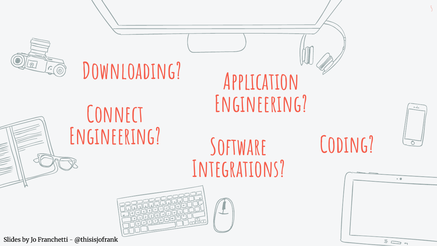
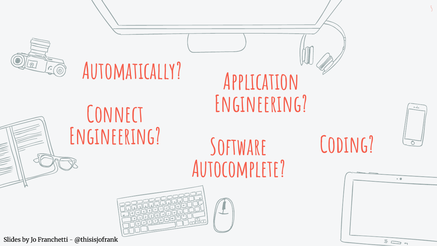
Downloading: Downloading -> Automatically
Integrations: Integrations -> Autocomplete
